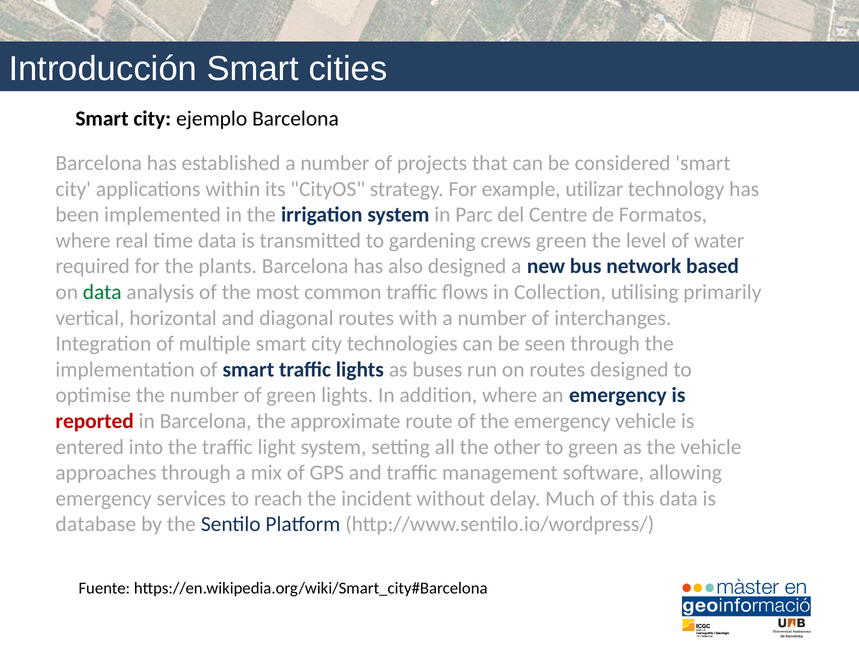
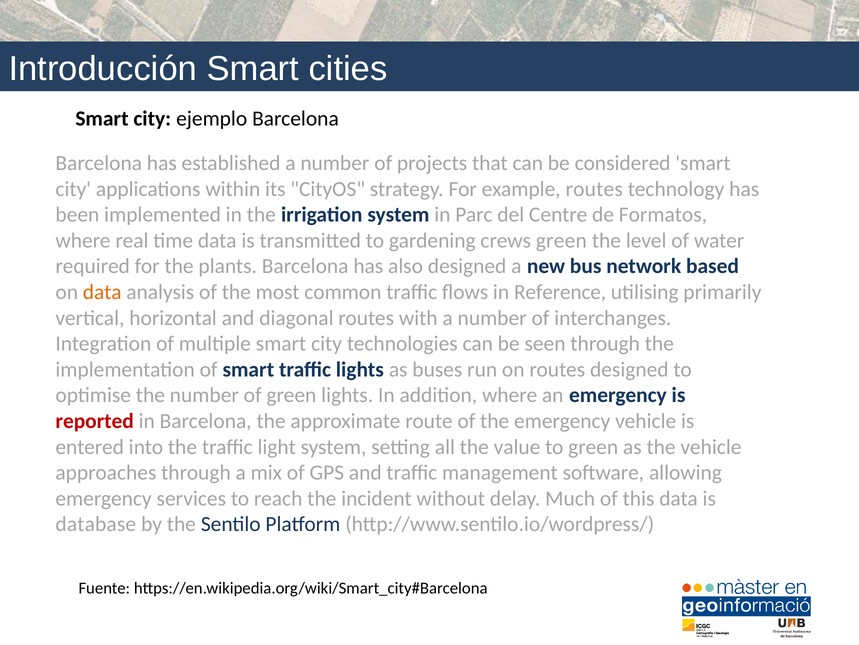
example utilizar: utilizar -> routes
data at (102, 292) colour: green -> orange
Collection: Collection -> Reference
other: other -> value
